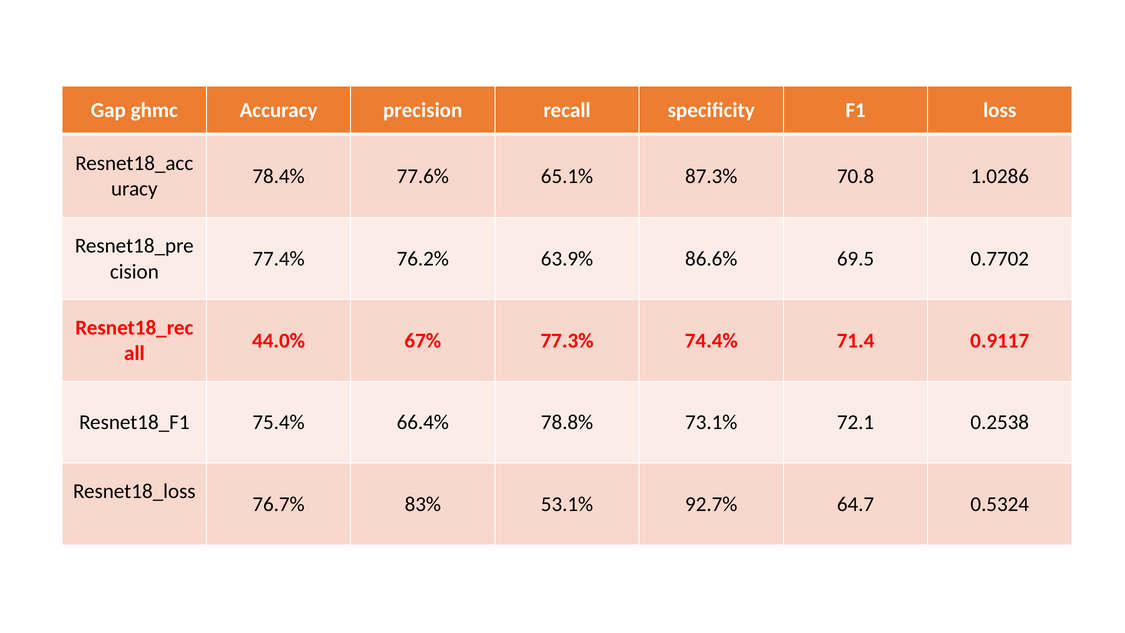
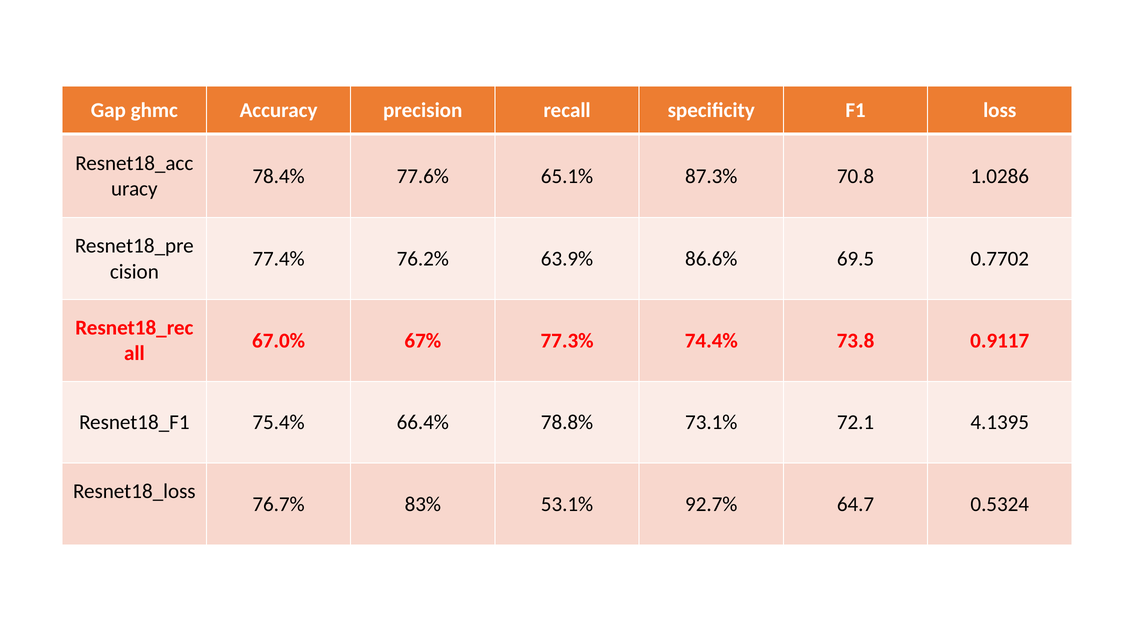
44.0%: 44.0% -> 67.0%
71.4: 71.4 -> 73.8
0.2538: 0.2538 -> 4.1395
